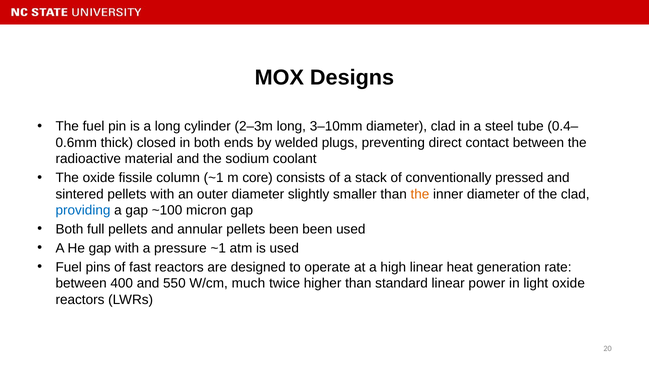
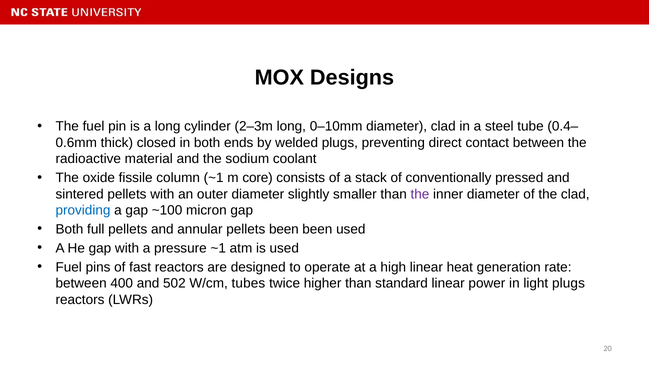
3–10mm: 3–10mm -> 0–10mm
the at (420, 194) colour: orange -> purple
550: 550 -> 502
much: much -> tubes
light oxide: oxide -> plugs
